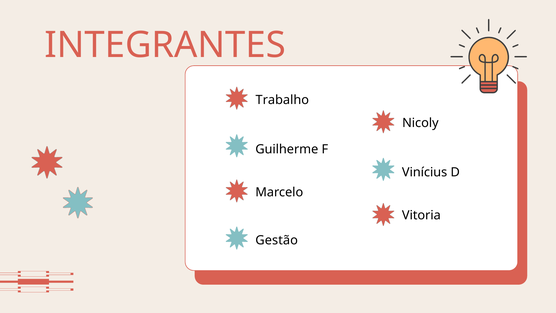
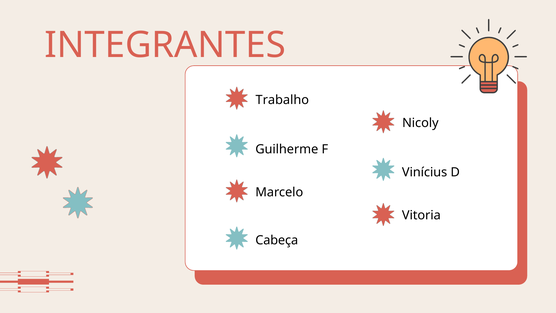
Gestão: Gestão -> Cabeça
